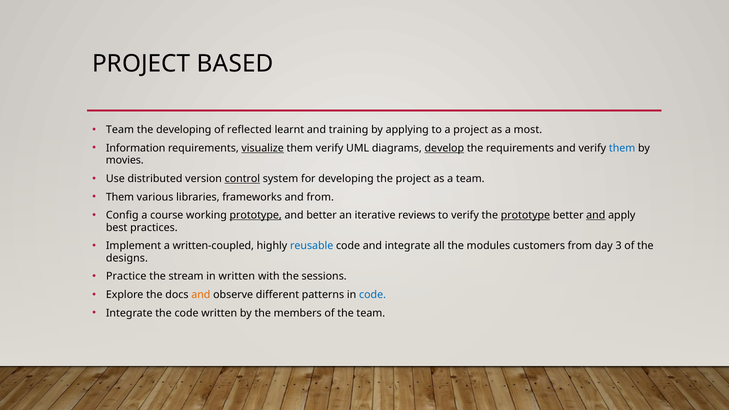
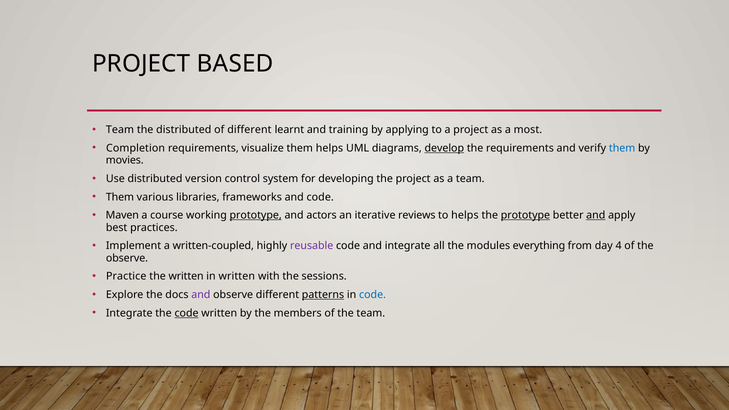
the developing: developing -> distributed
of reflected: reflected -> different
Information: Information -> Completion
visualize underline: present -> none
them verify: verify -> helps
control underline: present -> none
and from: from -> code
Config: Config -> Maven
and better: better -> actors
to verify: verify -> helps
reusable colour: blue -> purple
customers: customers -> everything
3: 3 -> 4
designs at (127, 258): designs -> observe
the stream: stream -> written
and at (201, 295) colour: orange -> purple
patterns underline: none -> present
code at (187, 313) underline: none -> present
